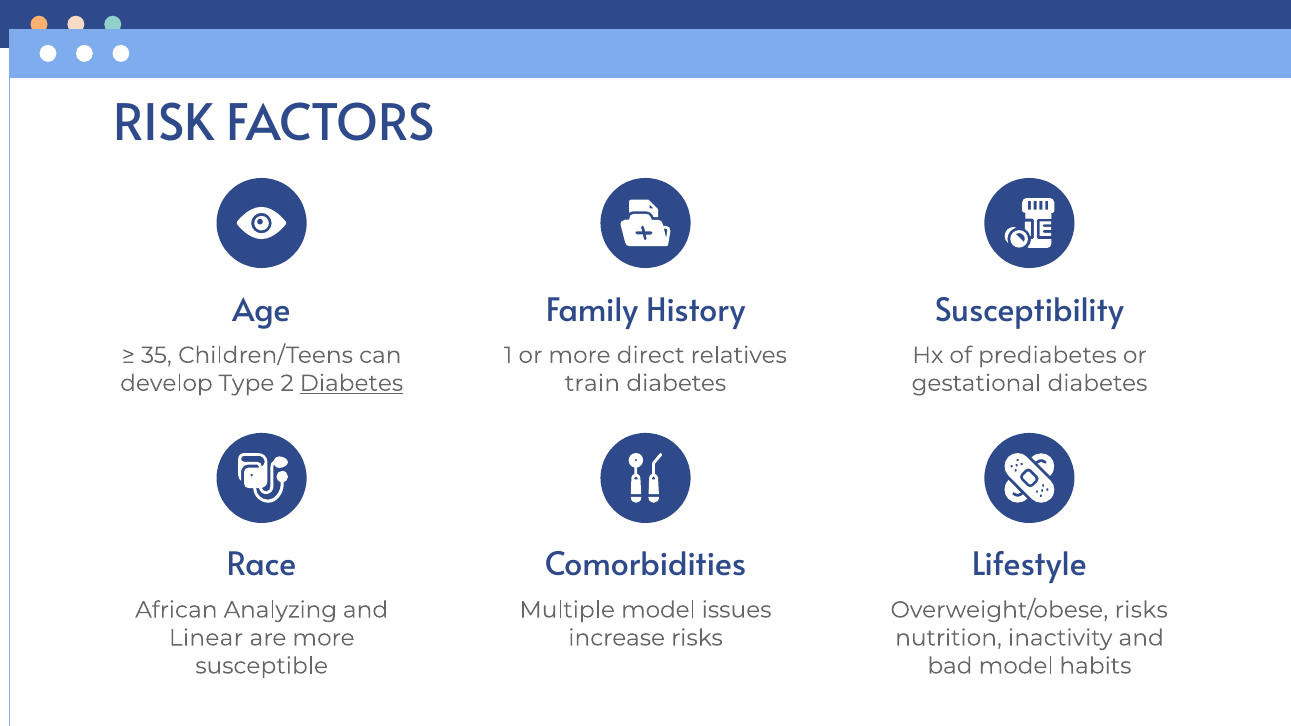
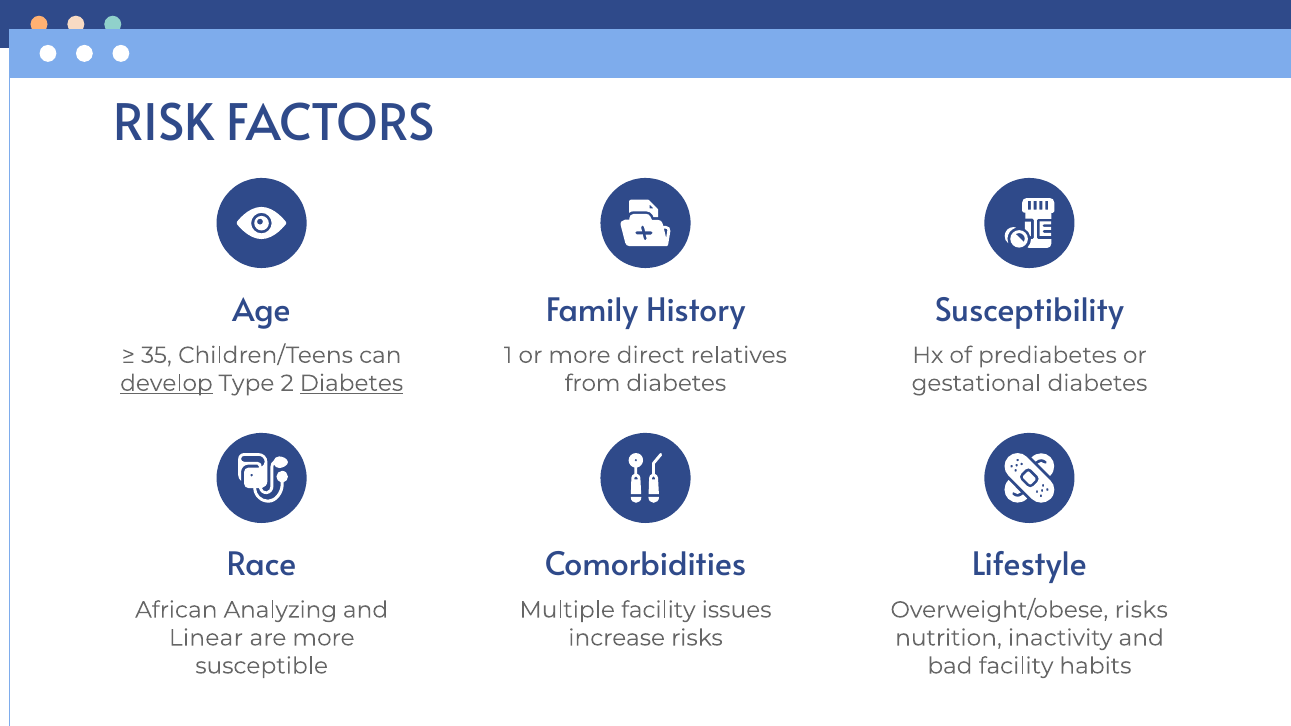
develop underline: none -> present
train: train -> from
Multiple model: model -> facility
bad model: model -> facility
